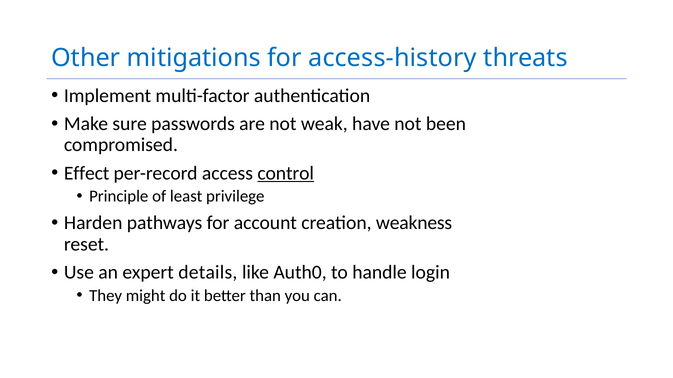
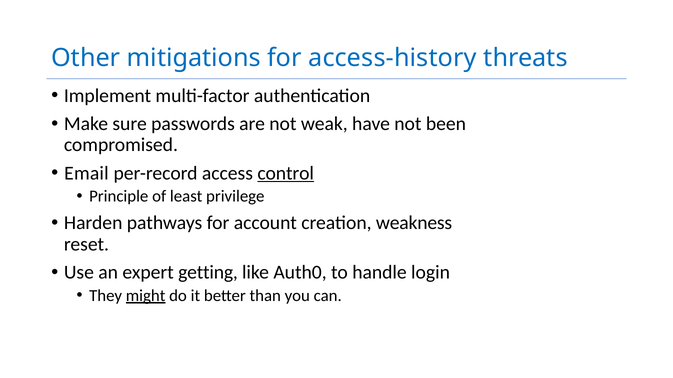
Effect: Effect -> Email
details: details -> getting
might underline: none -> present
